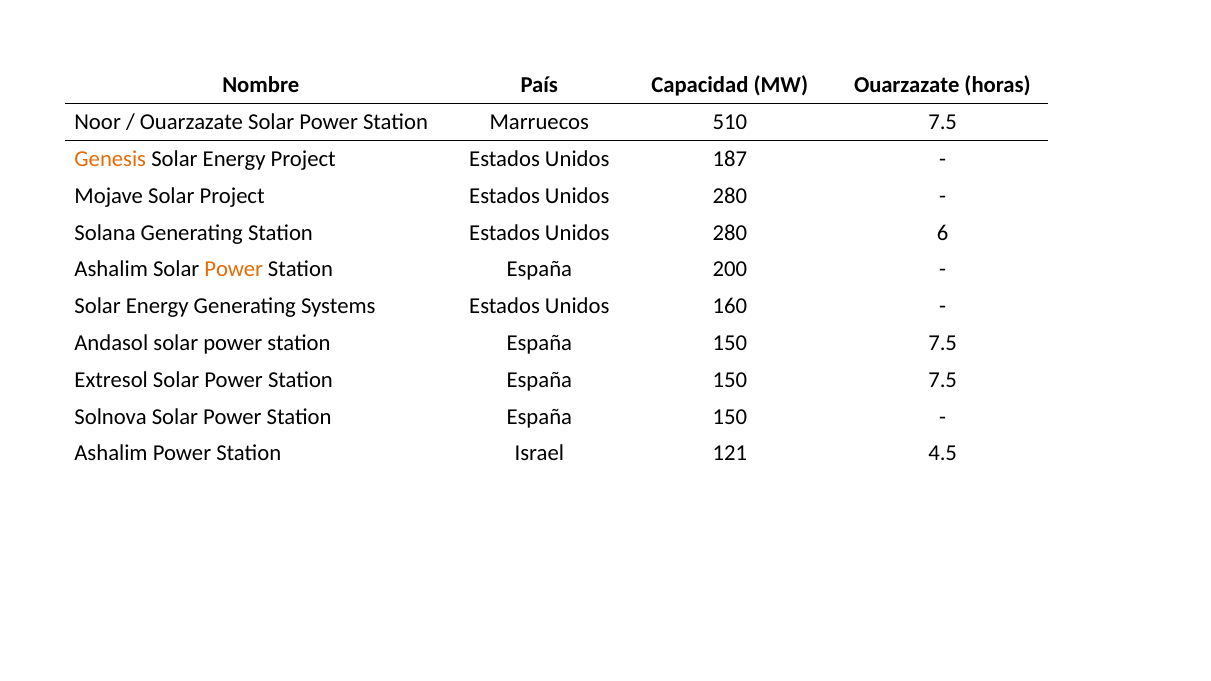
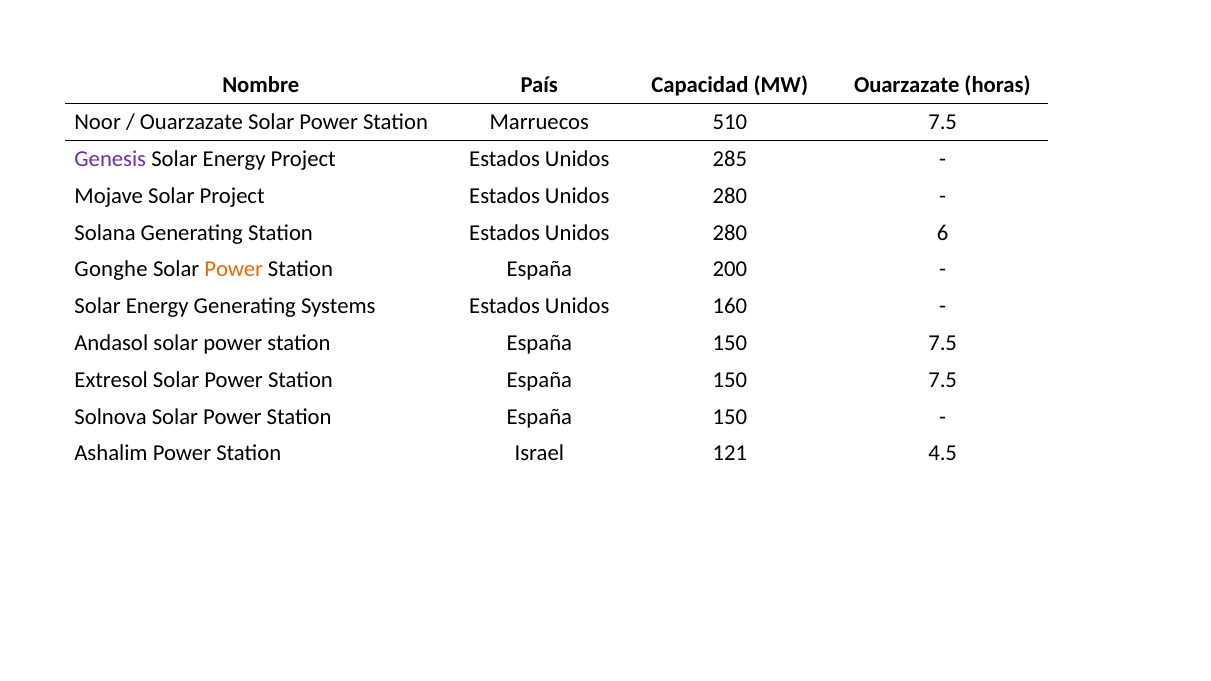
Genesis colour: orange -> purple
187: 187 -> 285
Ashalim at (111, 269): Ashalim -> Gonghe
